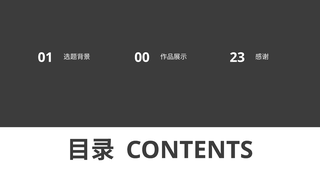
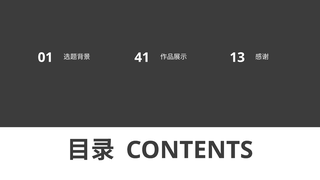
00: 00 -> 41
23: 23 -> 13
